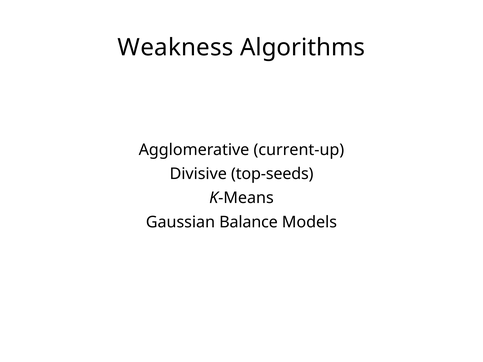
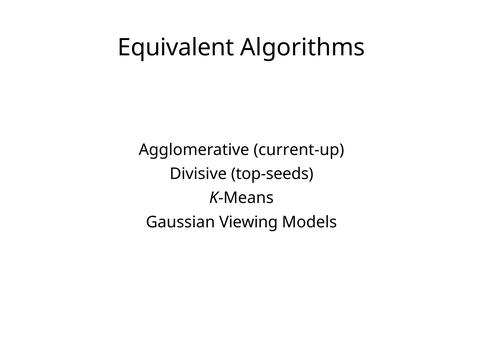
Weakness: Weakness -> Equivalent
Balance: Balance -> Viewing
